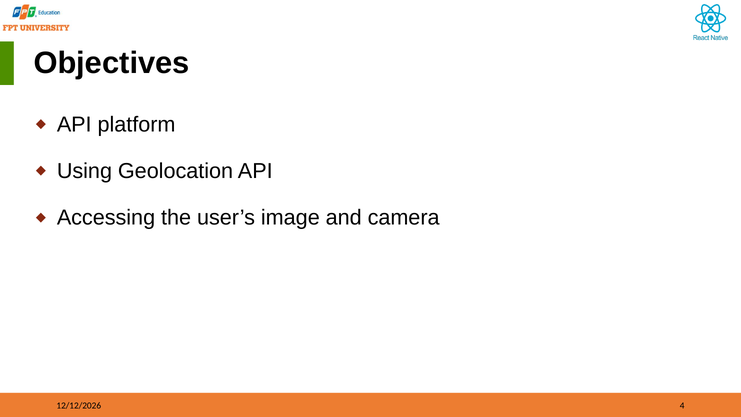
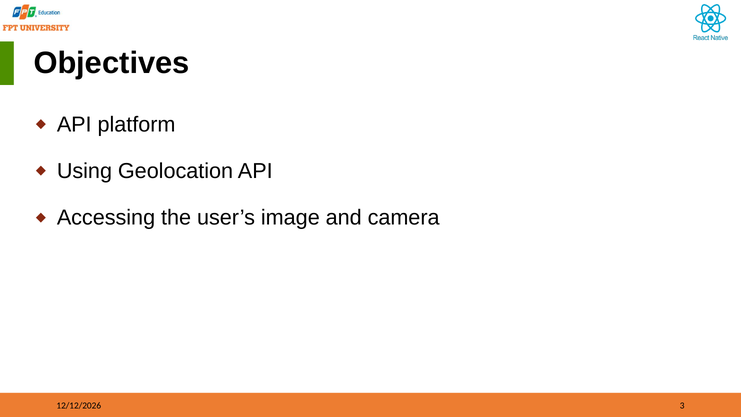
4: 4 -> 3
